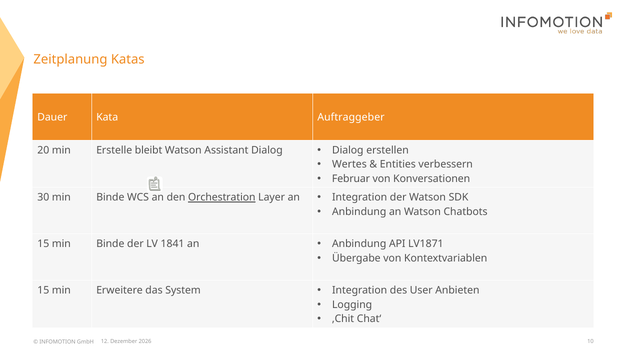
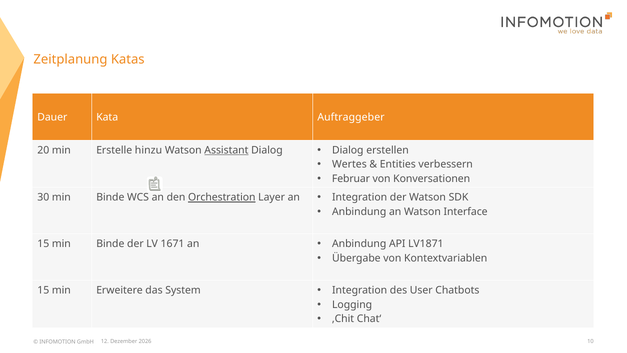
bleibt: bleibt -> hinzu
Assistant underline: none -> present
Chatbots: Chatbots -> Interface
1841: 1841 -> 1671
Anbieten: Anbieten -> Chatbots
